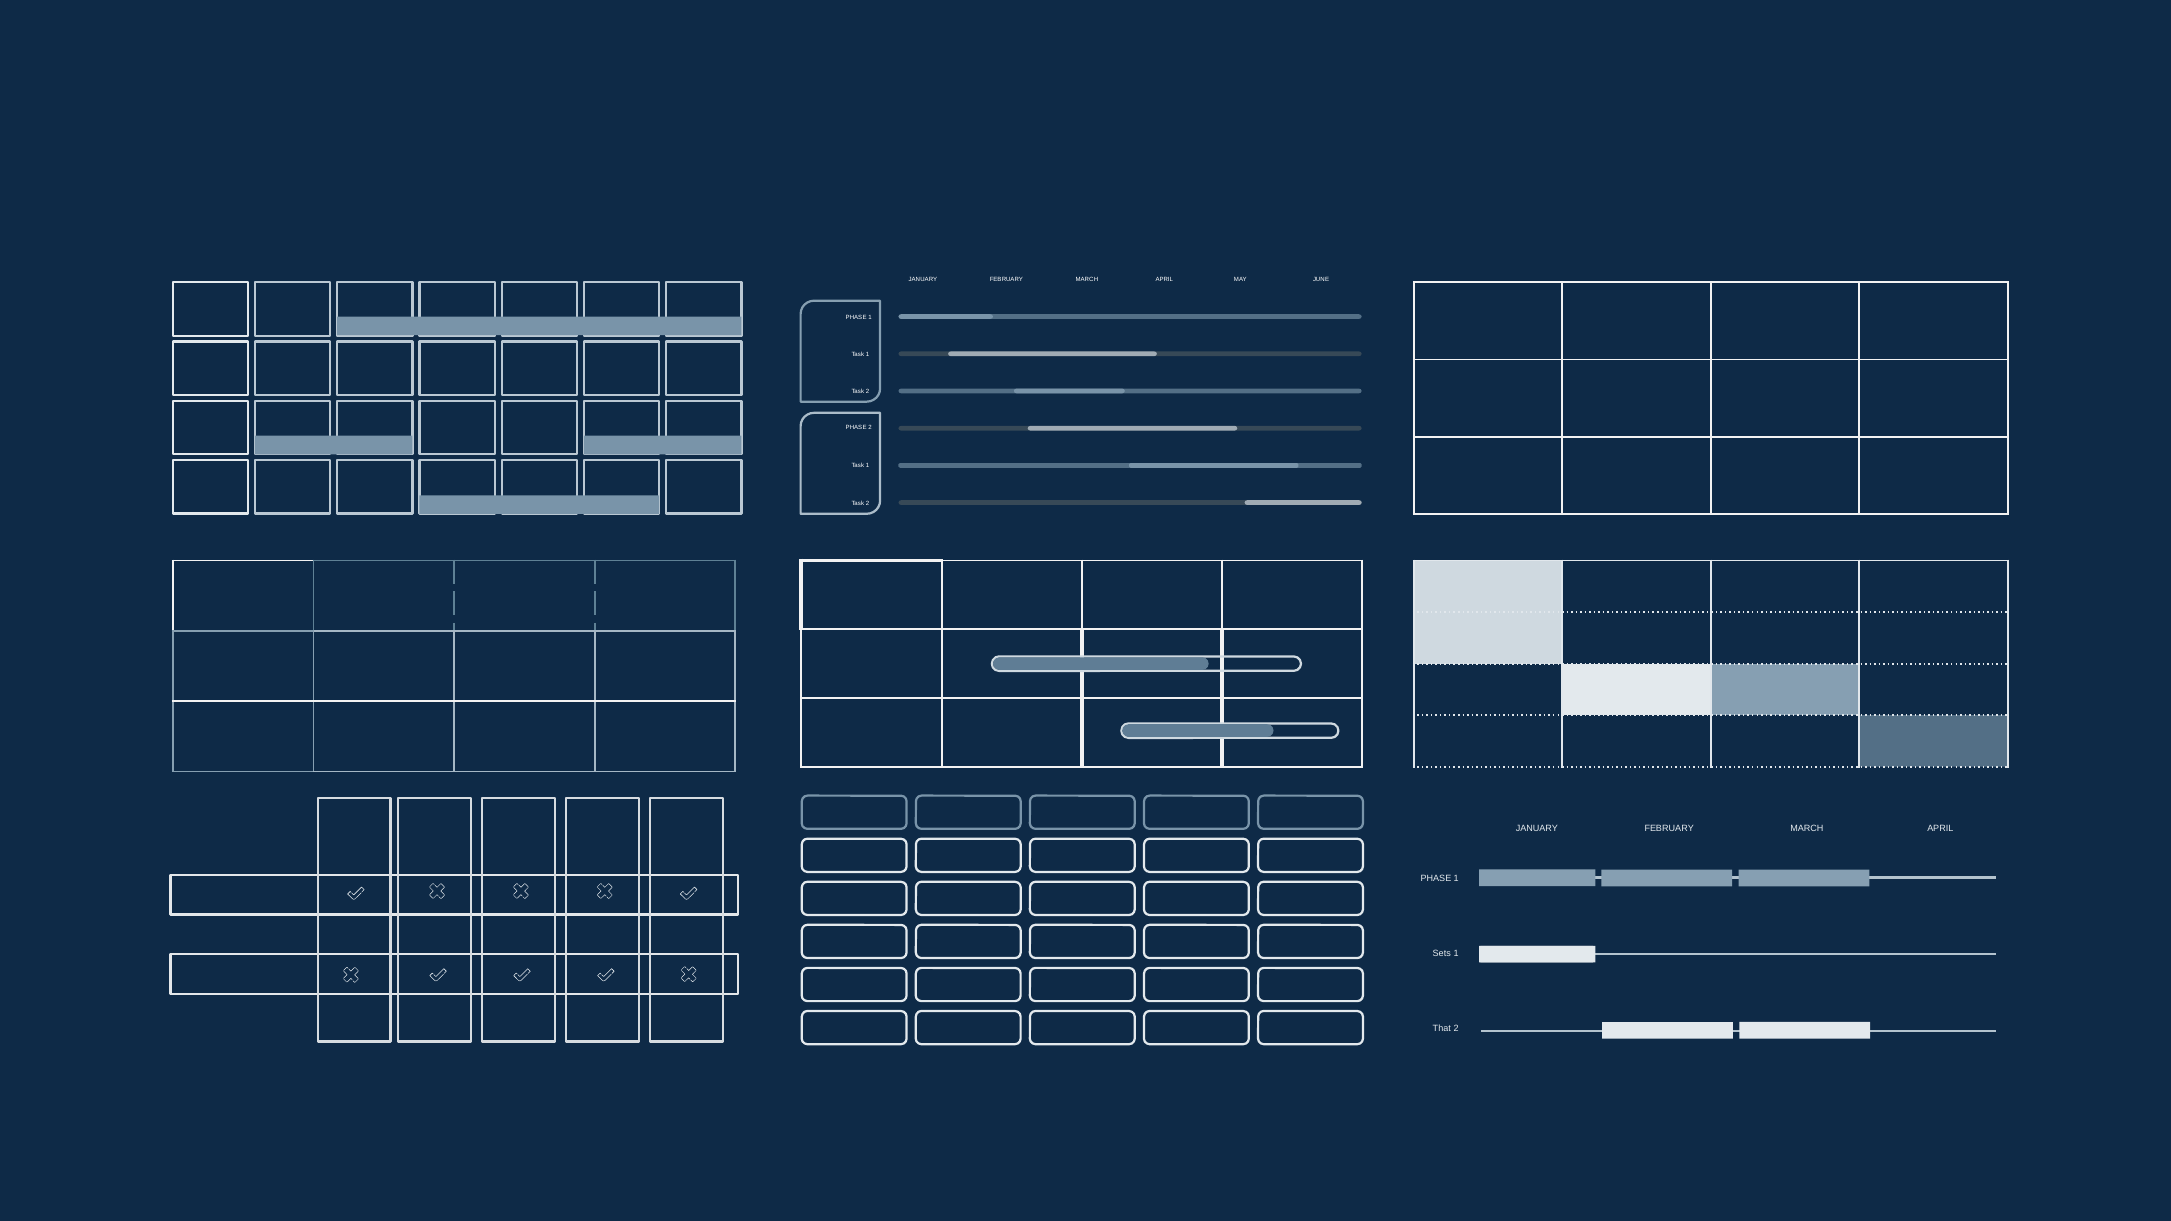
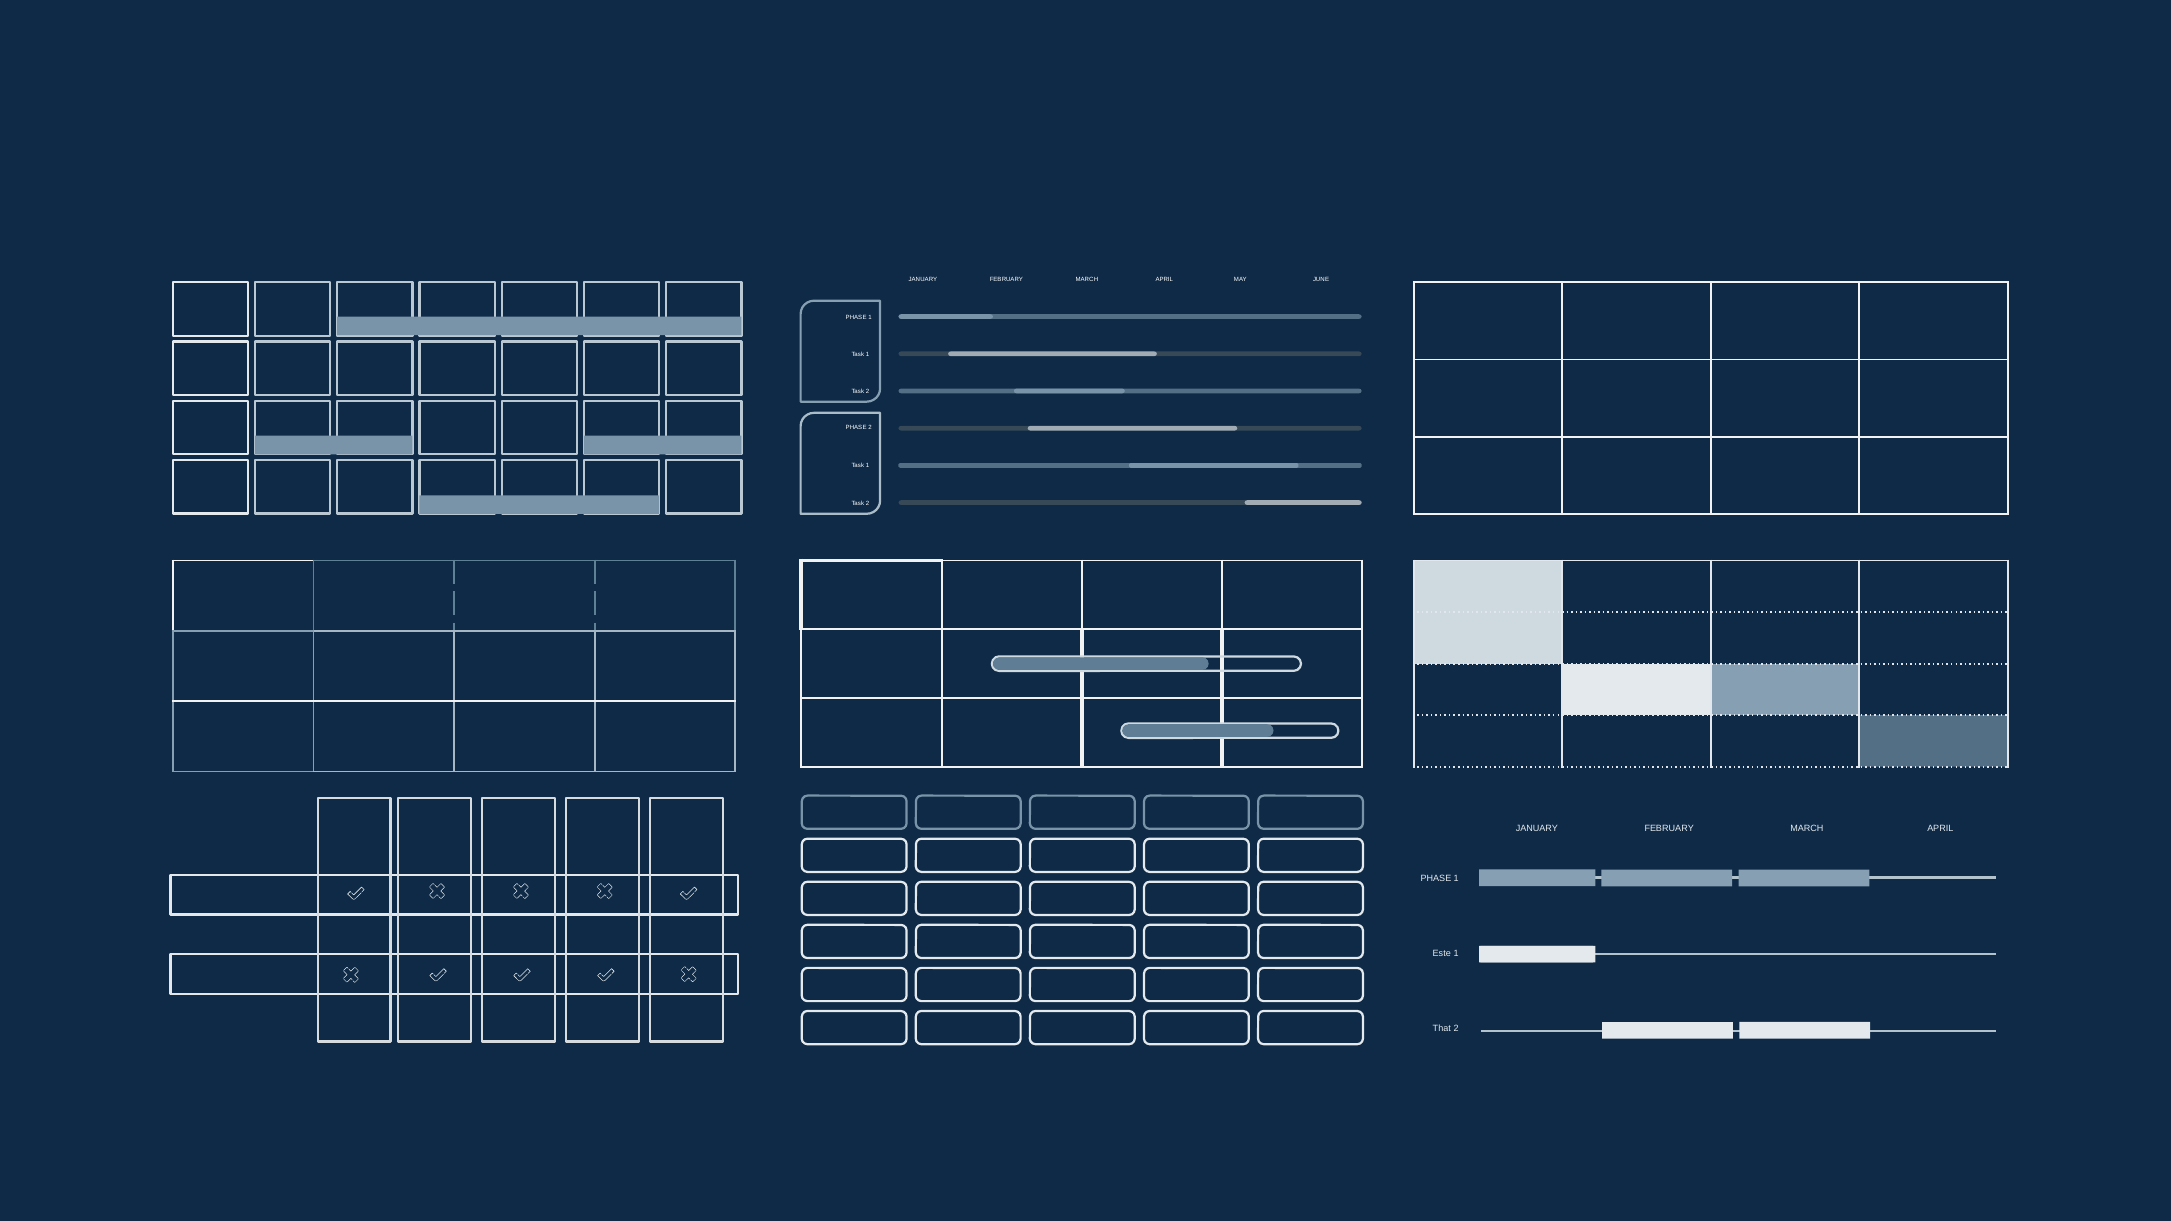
Sets: Sets -> Este
